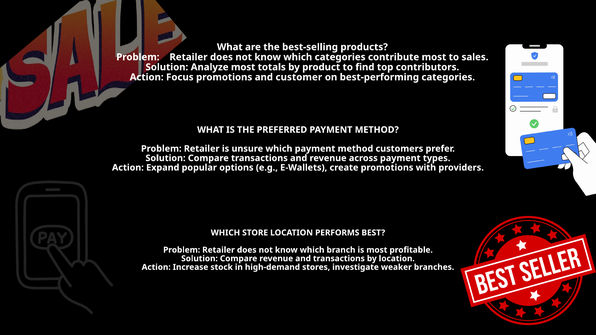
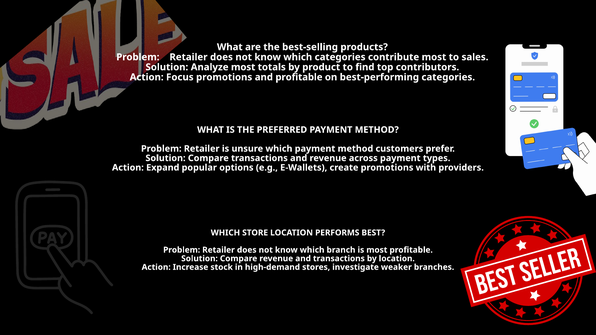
and customer: customer -> profitable
